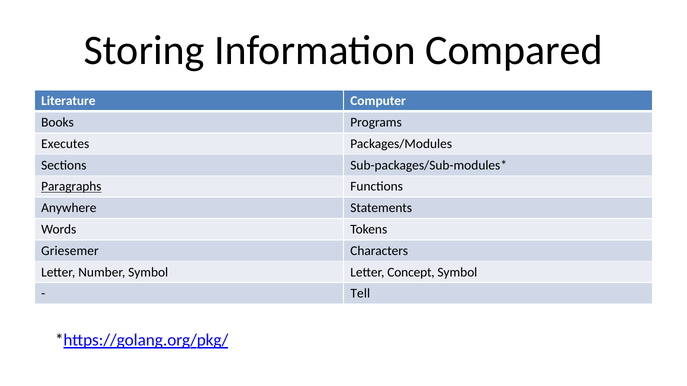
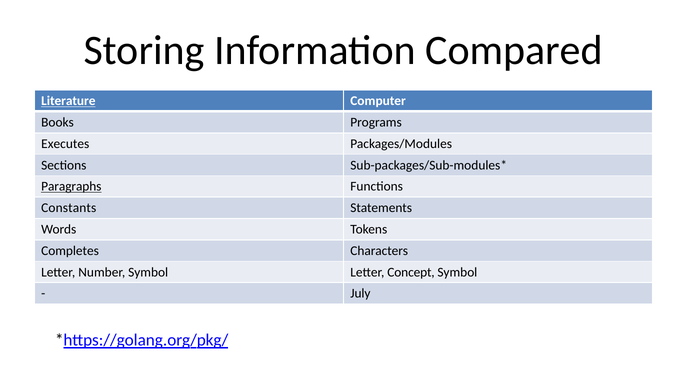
Literature underline: none -> present
Anywhere: Anywhere -> Constants
Griesemer: Griesemer -> Completes
Tell: Tell -> July
